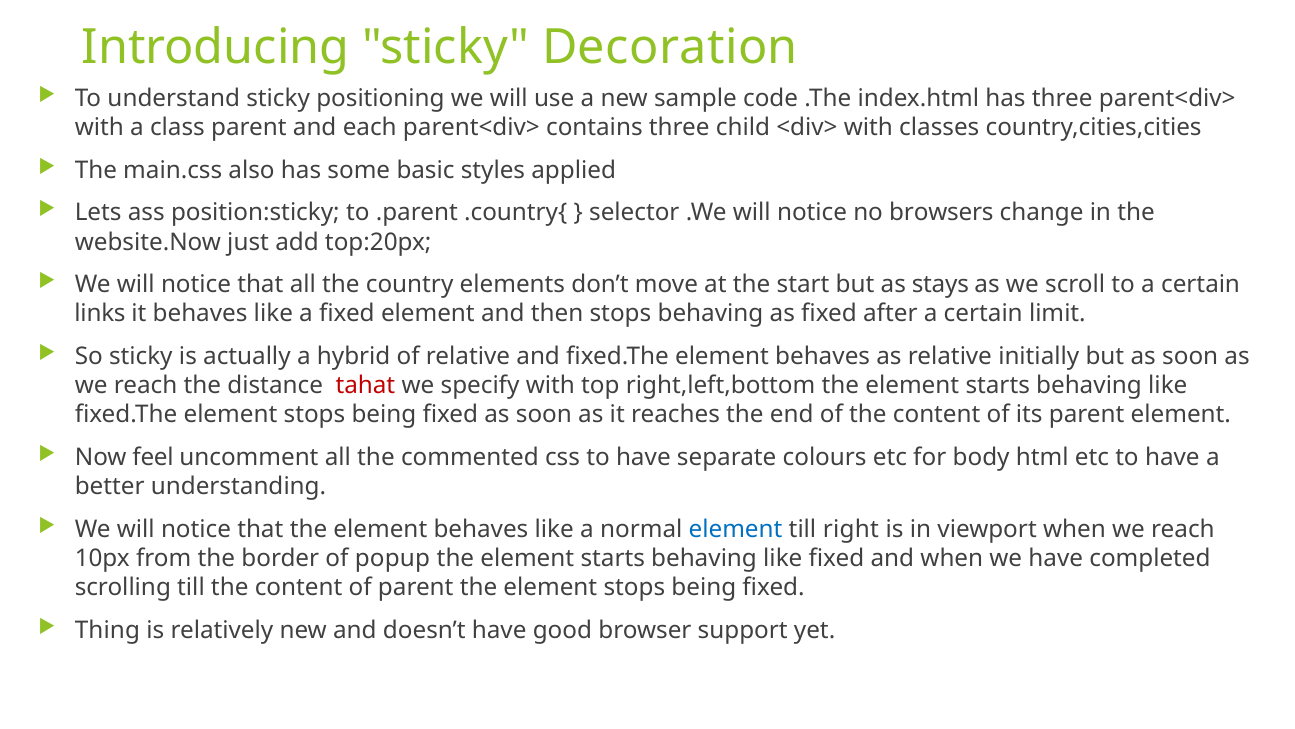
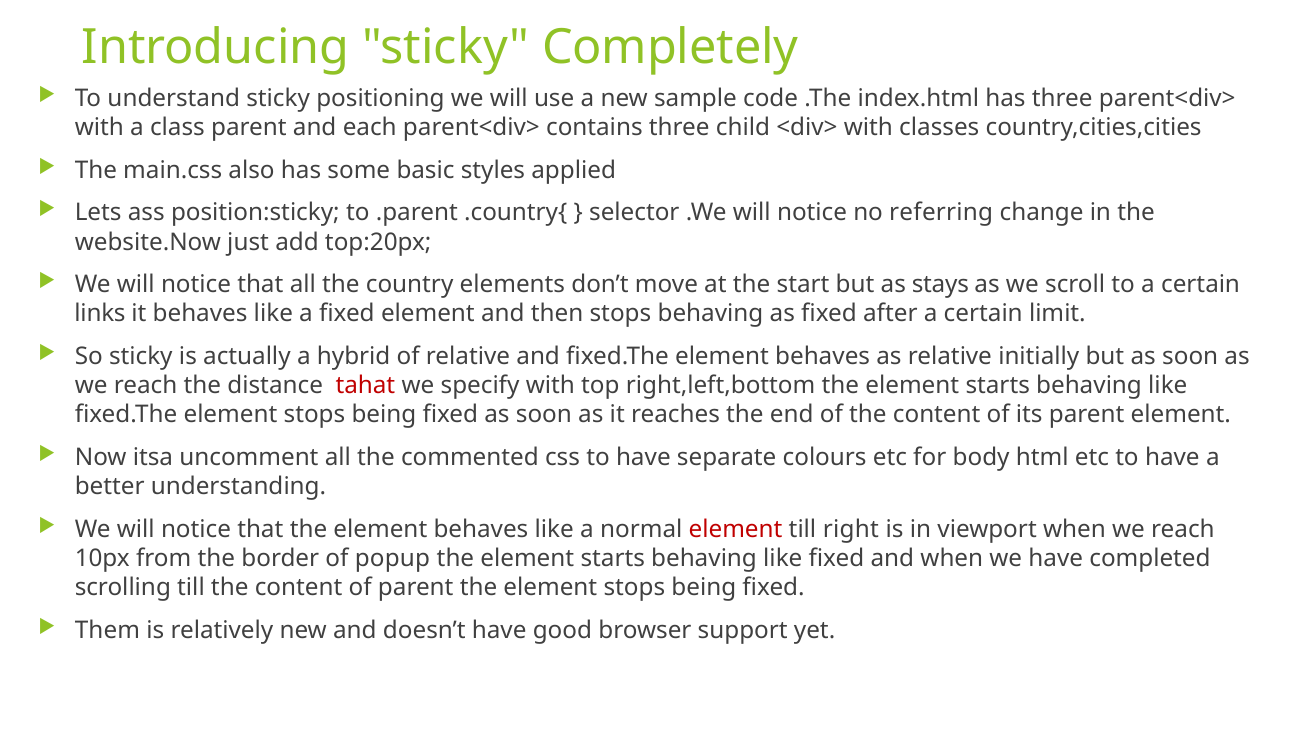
Decoration: Decoration -> Completely
browsers: browsers -> referring
feel: feel -> itsa
element at (736, 529) colour: blue -> red
Thing: Thing -> Them
